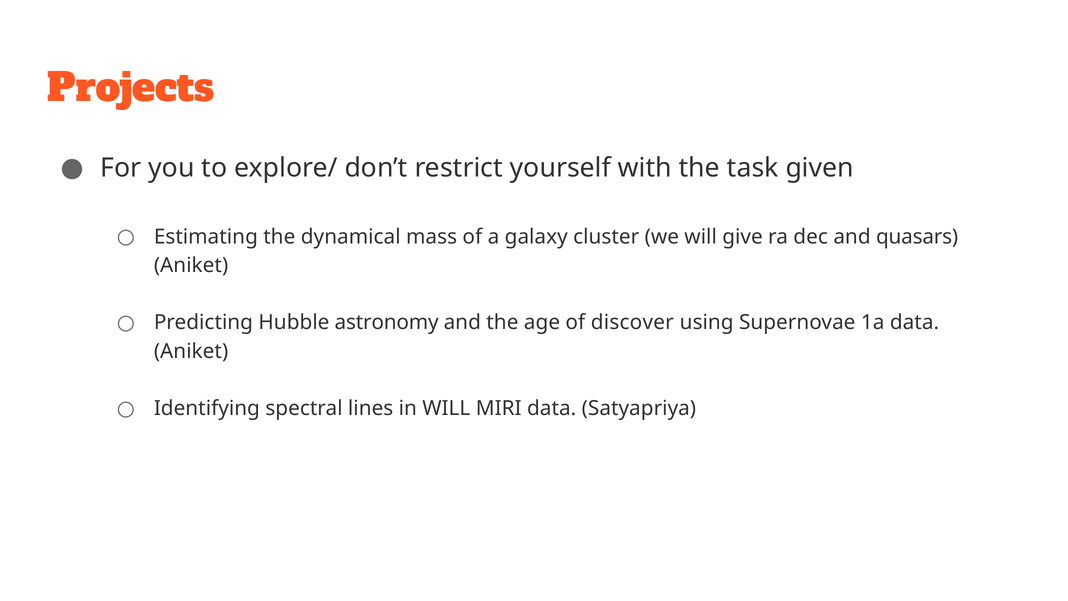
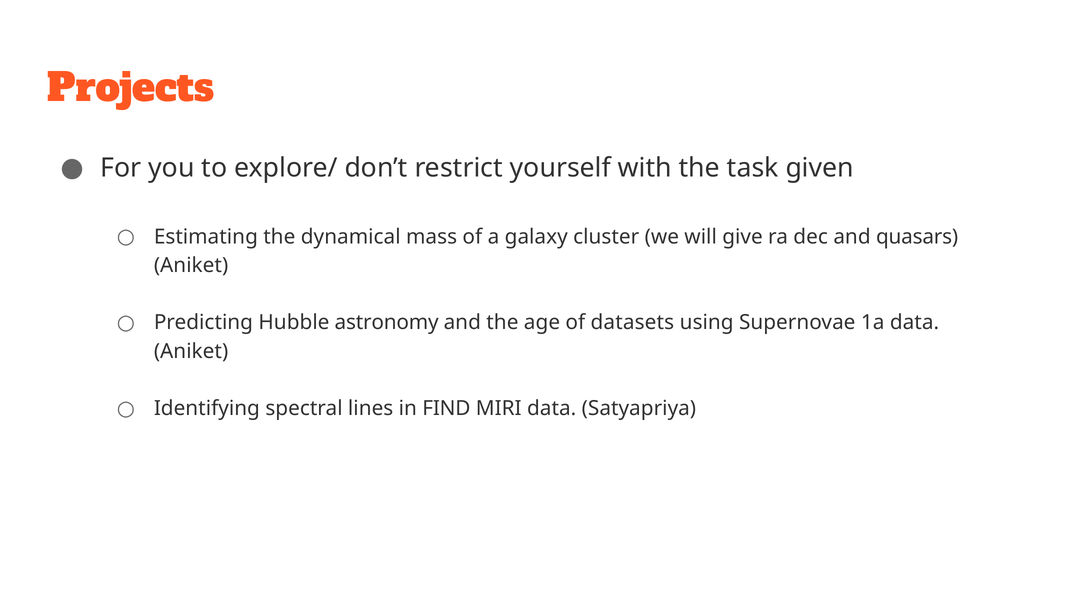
discover: discover -> datasets
in WILL: WILL -> FIND
